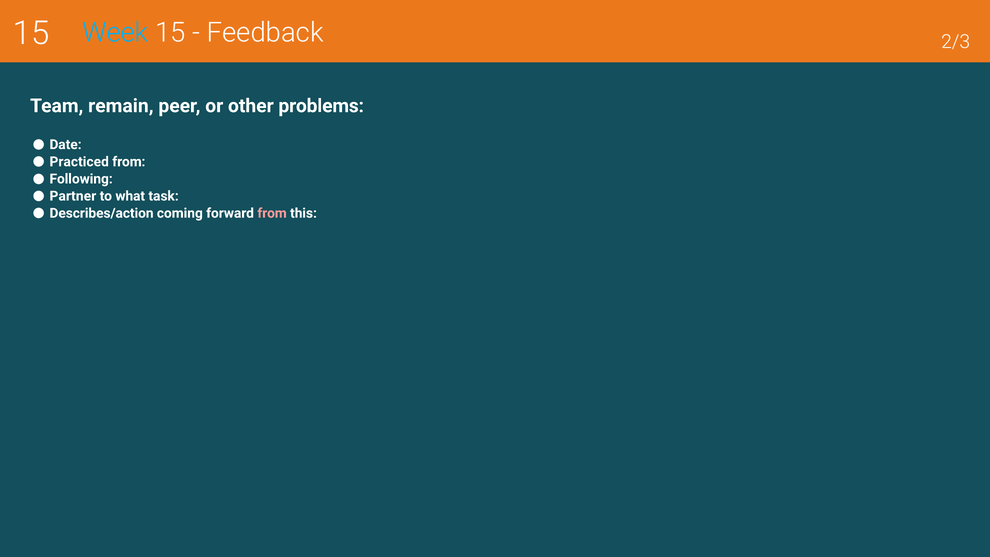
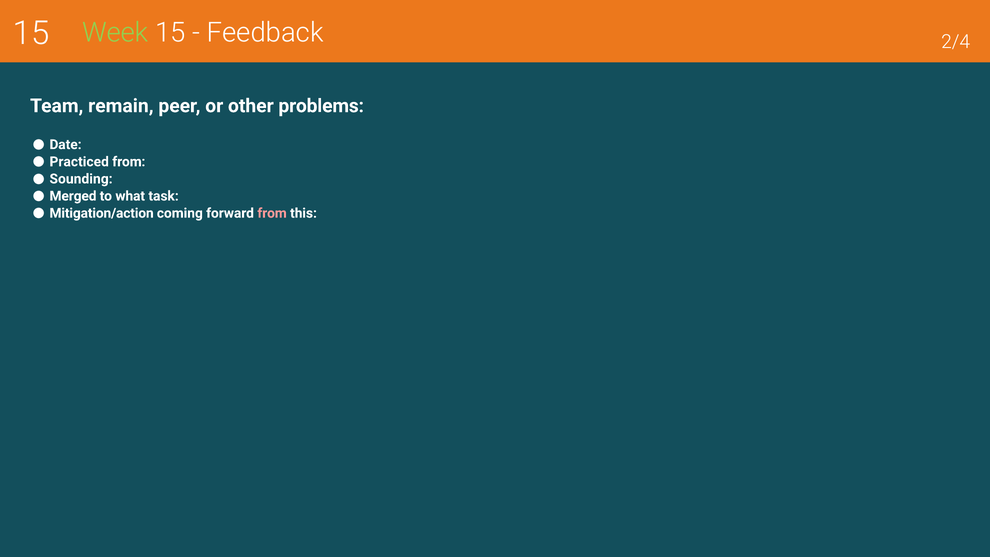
Week colour: light blue -> light green
2/3: 2/3 -> 2/4
Following: Following -> Sounding
Partner: Partner -> Merged
Describes/action: Describes/action -> Mitigation/action
